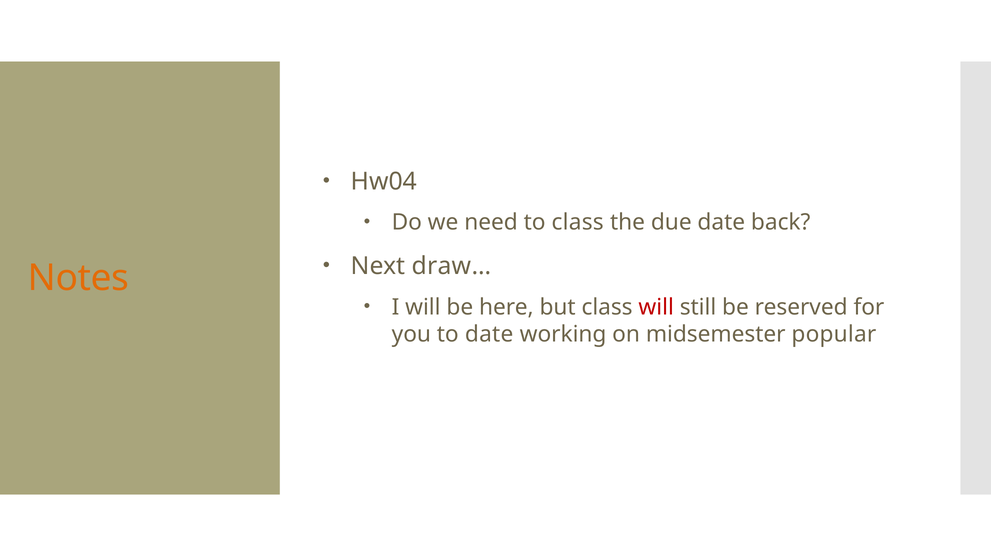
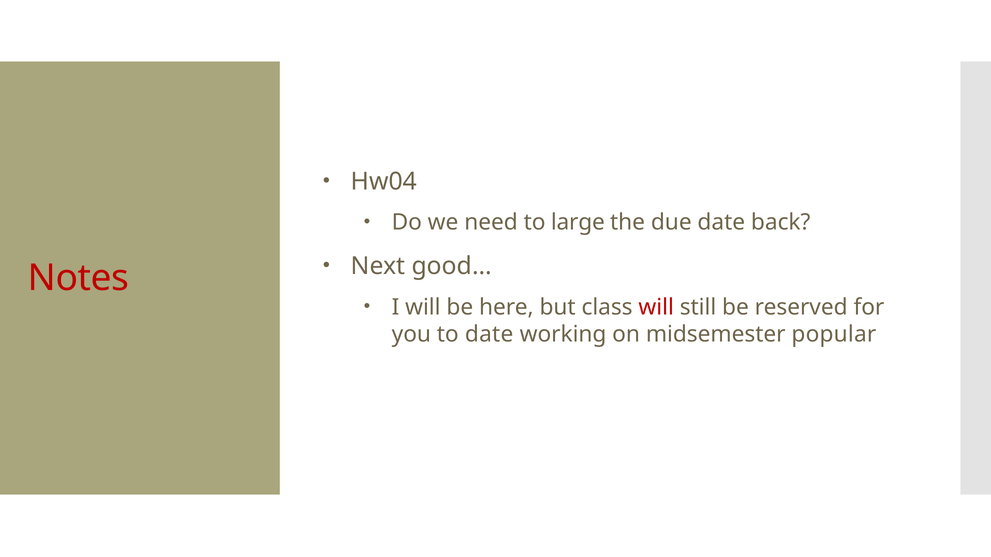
to class: class -> large
draw…: draw… -> good…
Notes colour: orange -> red
